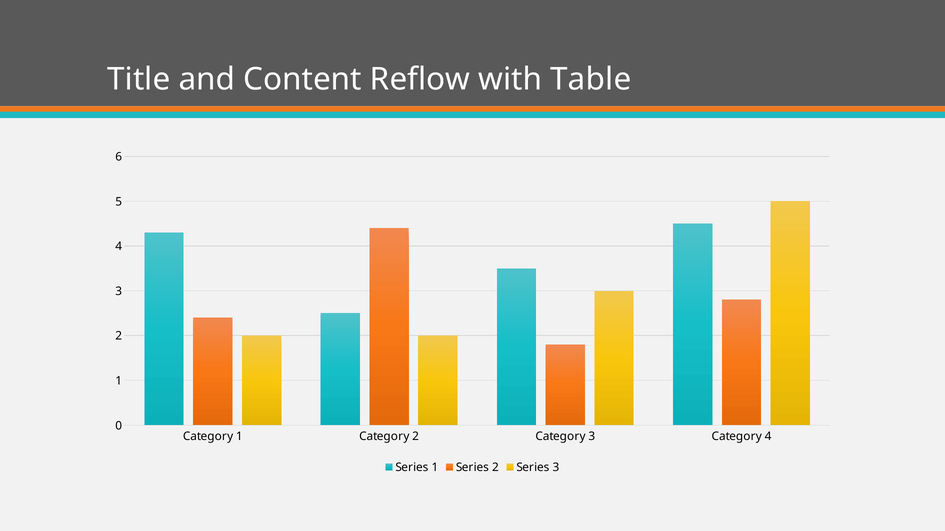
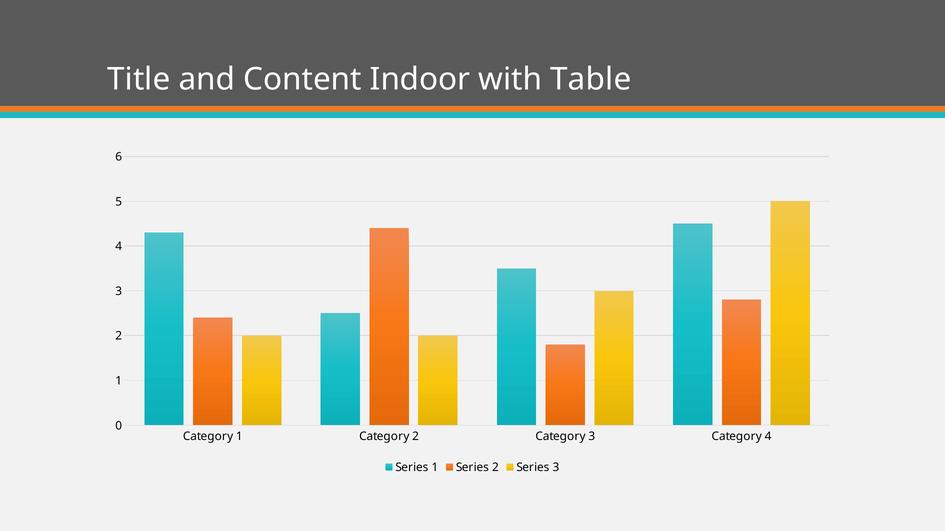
Reflow: Reflow -> Indoor
